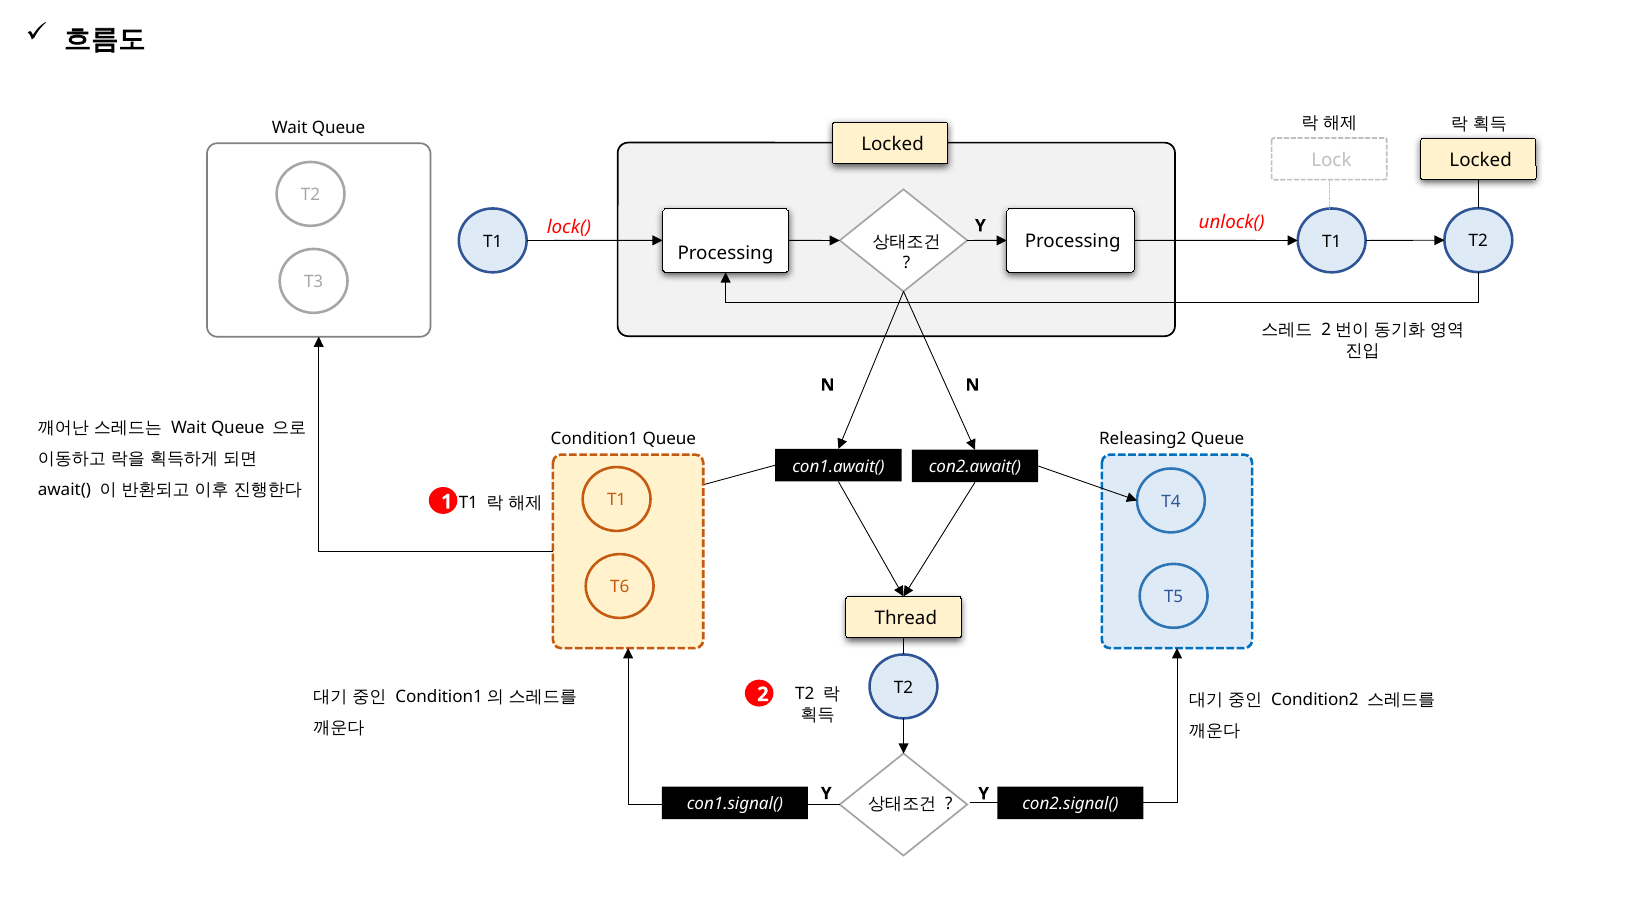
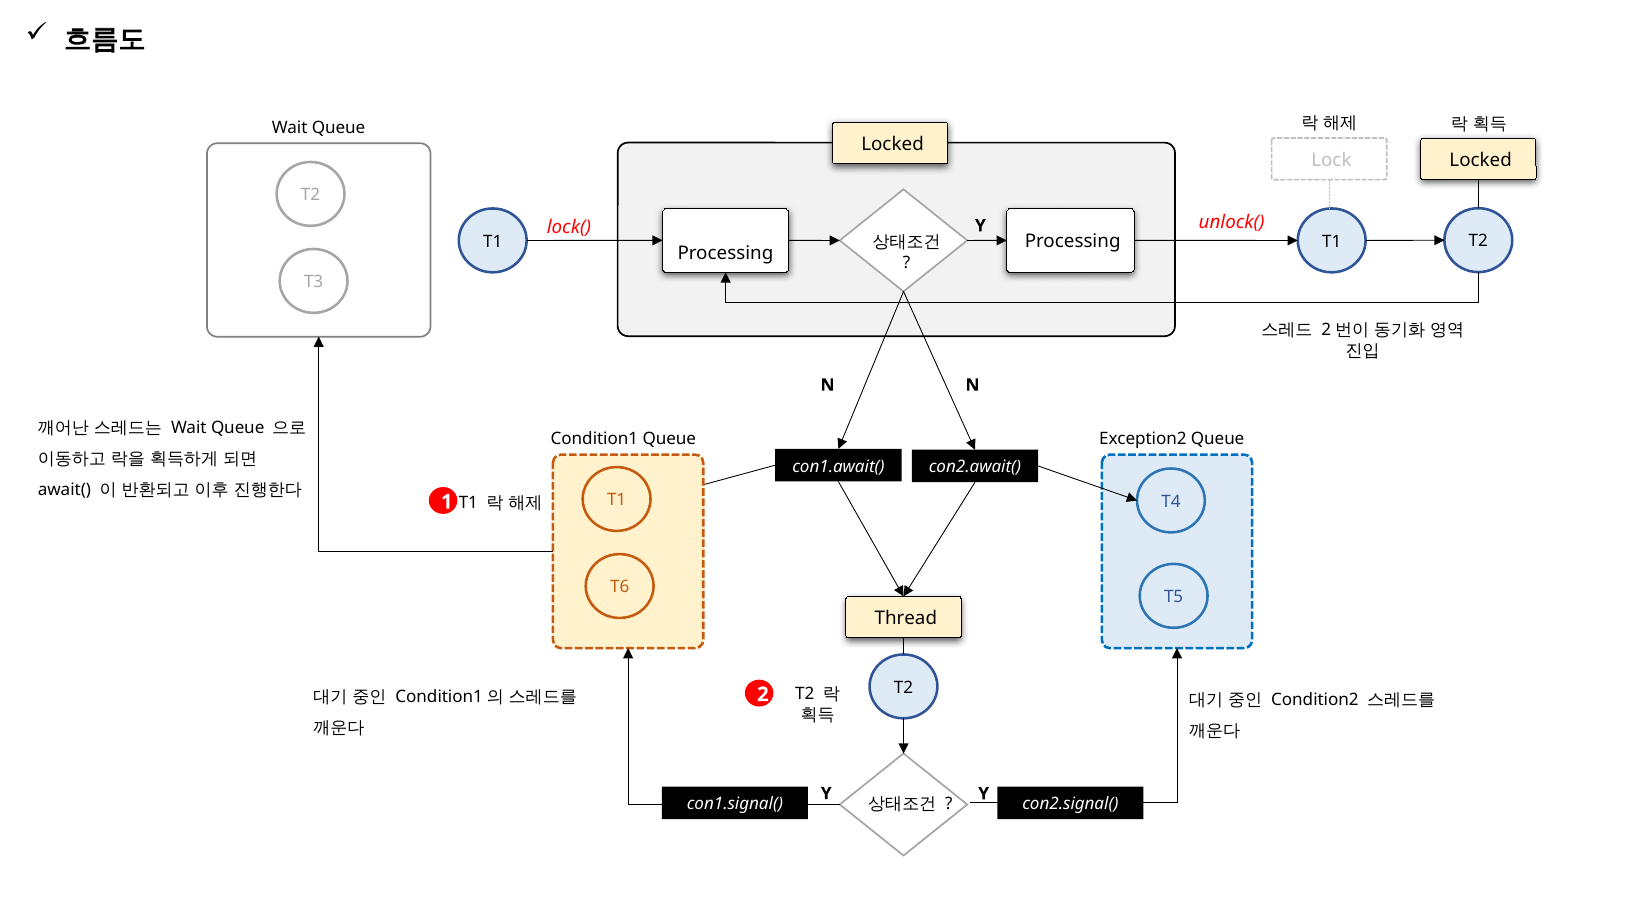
Releasing2: Releasing2 -> Exception2
